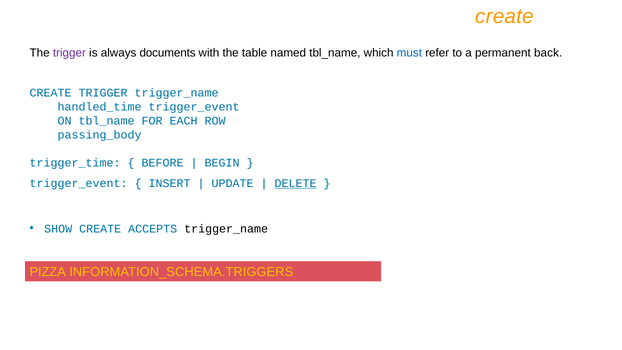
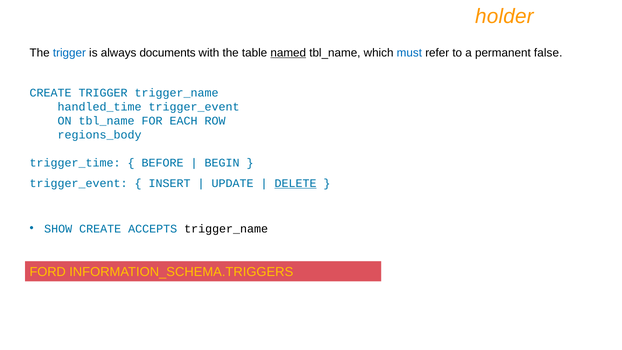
create at (504, 16): create -> holder
trigger at (69, 53) colour: purple -> blue
named underline: none -> present
back: back -> false
passing_body: passing_body -> regions_body
PIZZA: PIZZA -> FORD
